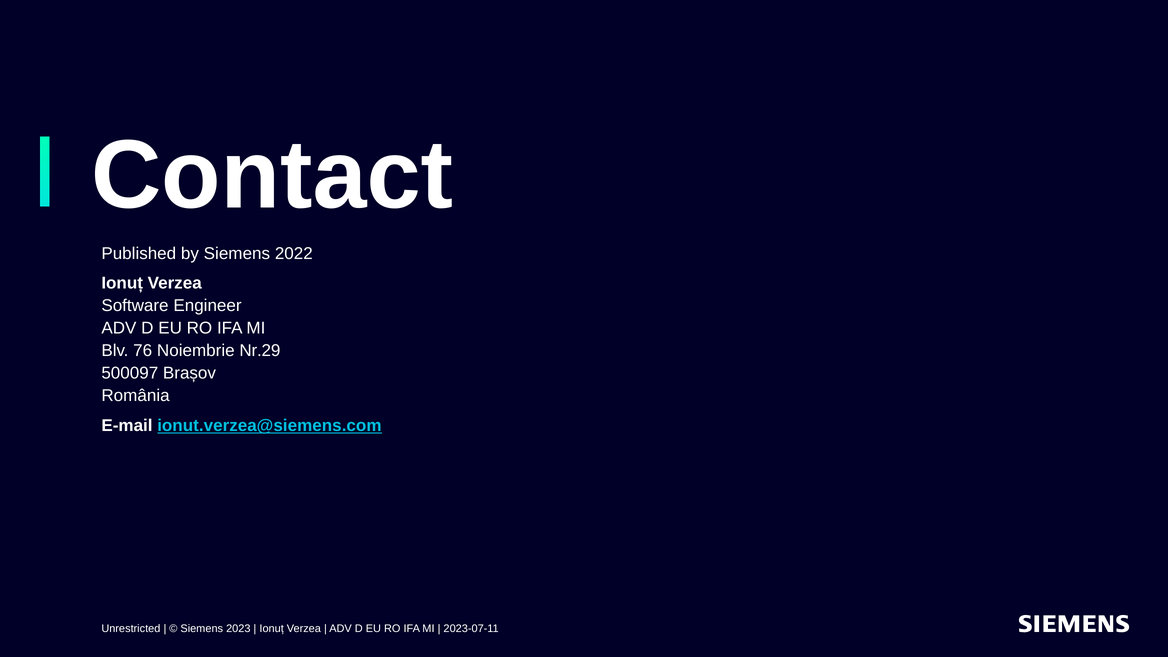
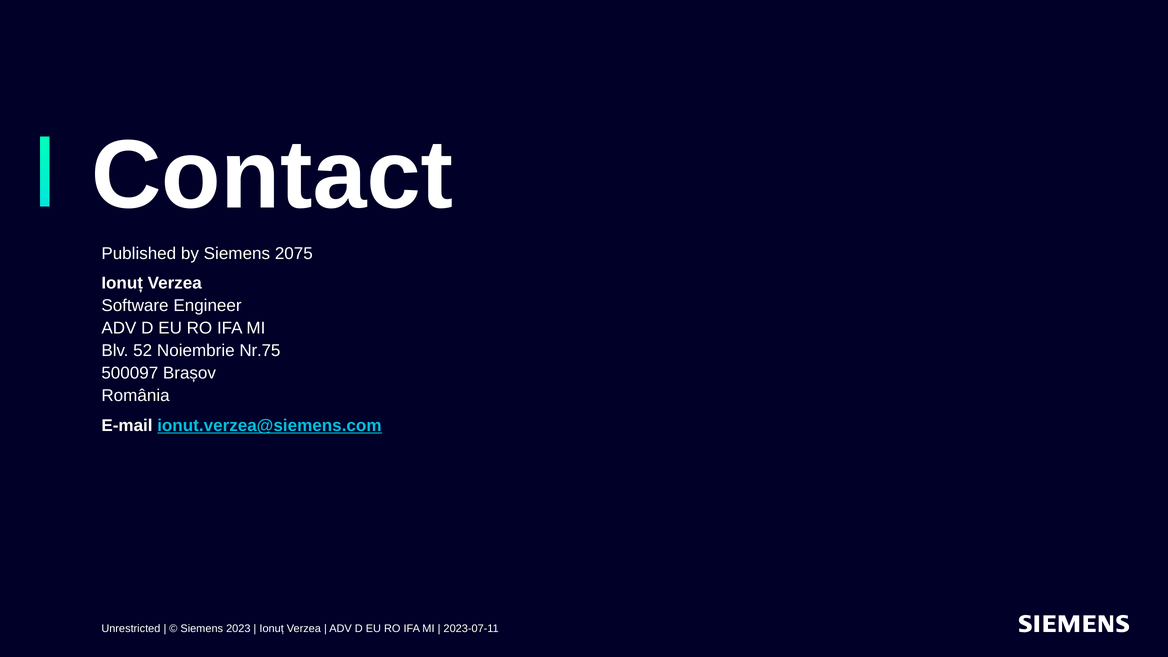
2022: 2022 -> 2075
76: 76 -> 52
Nr.29: Nr.29 -> Nr.75
